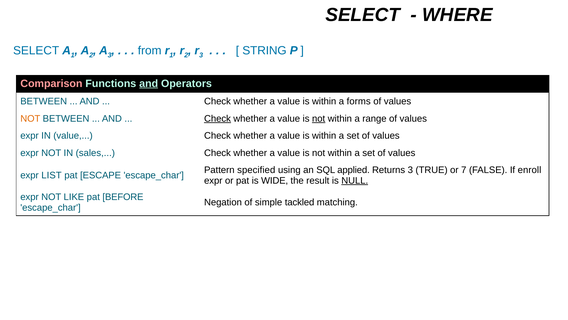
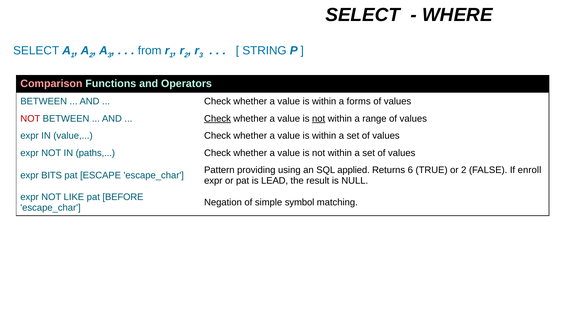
and at (149, 83) underline: present -> none
NOT at (30, 118) colour: orange -> red
sales: sales -> paths
specified: specified -> providing
Returns 3: 3 -> 6
or 7: 7 -> 2
LIST: LIST -> BITS
WIDE: WIDE -> LEAD
NULL underline: present -> none
tackled: tackled -> symbol
